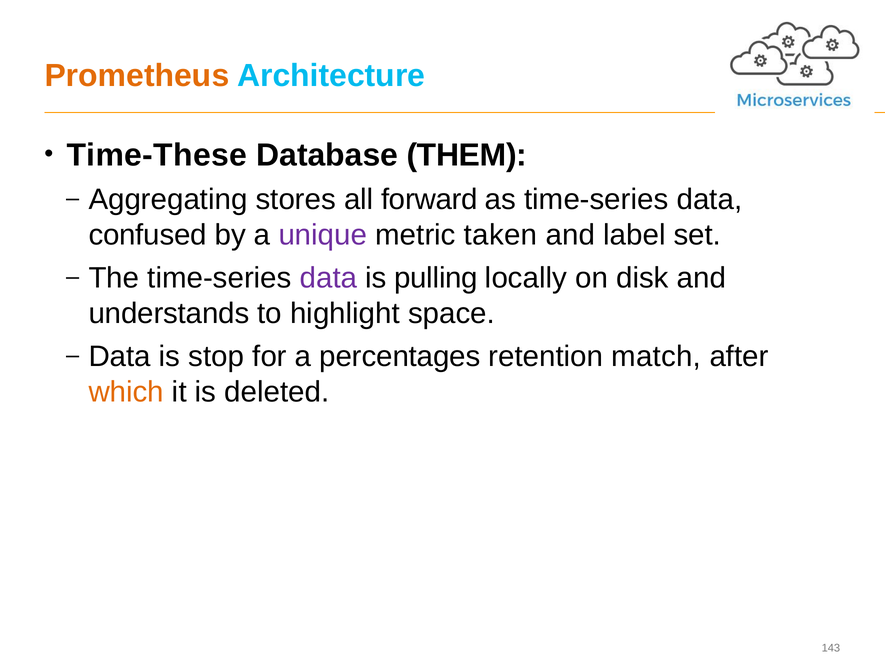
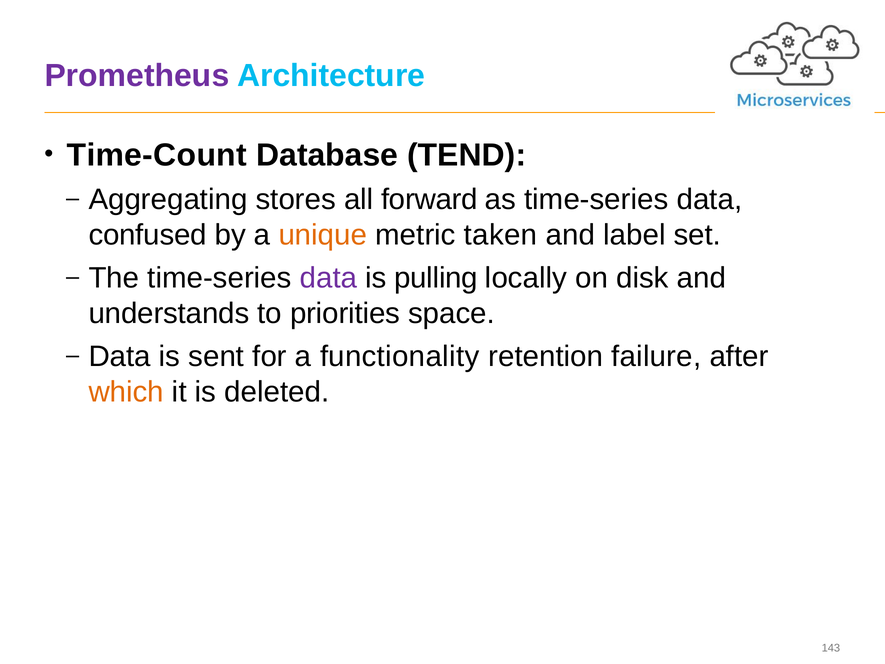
Prometheus colour: orange -> purple
Time-These: Time-These -> Time-Count
THEM: THEM -> TEND
unique colour: purple -> orange
highlight: highlight -> priorities
stop: stop -> sent
percentages: percentages -> functionality
match: match -> failure
